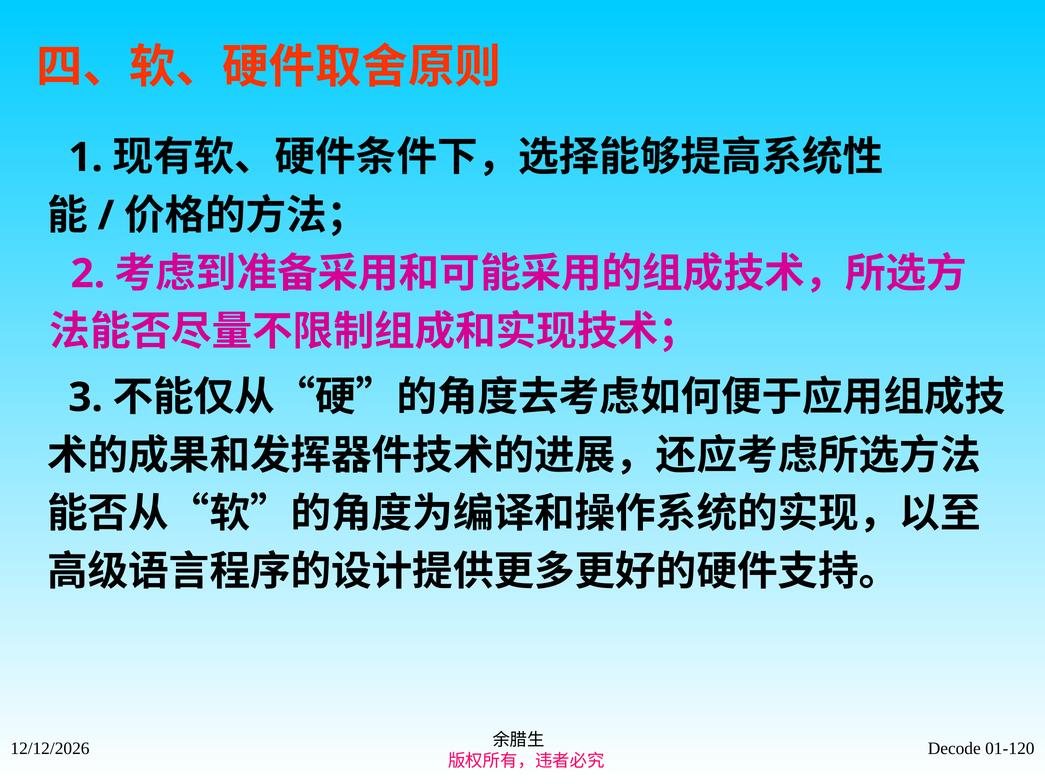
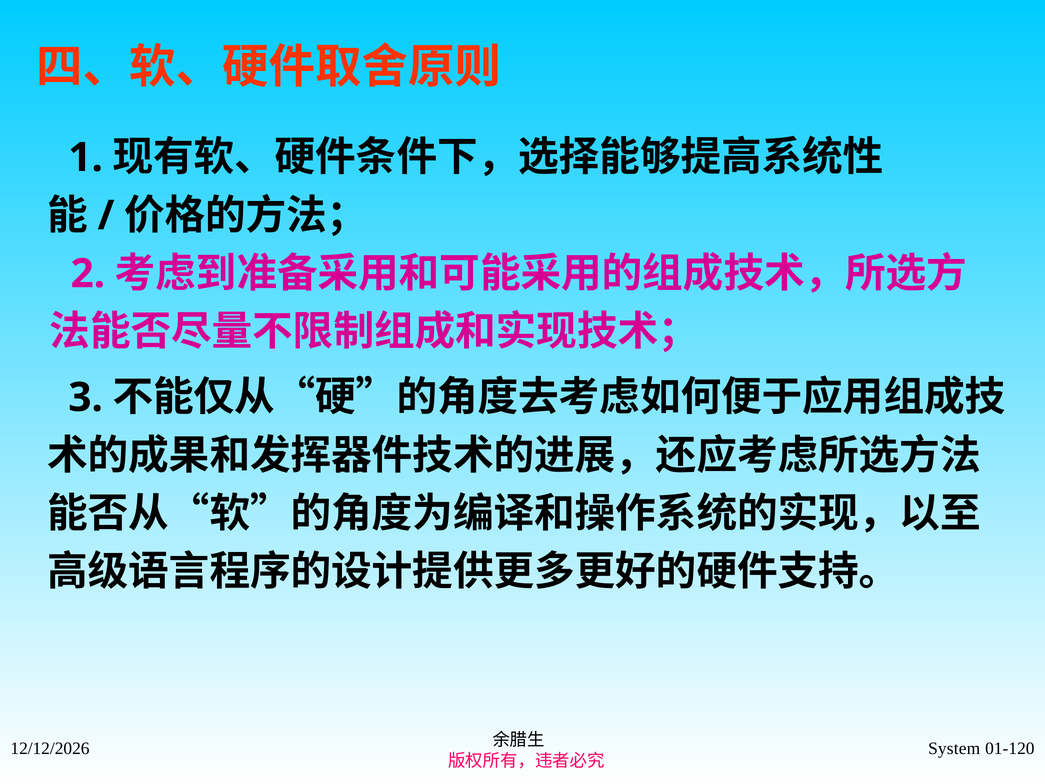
Decode: Decode -> System
